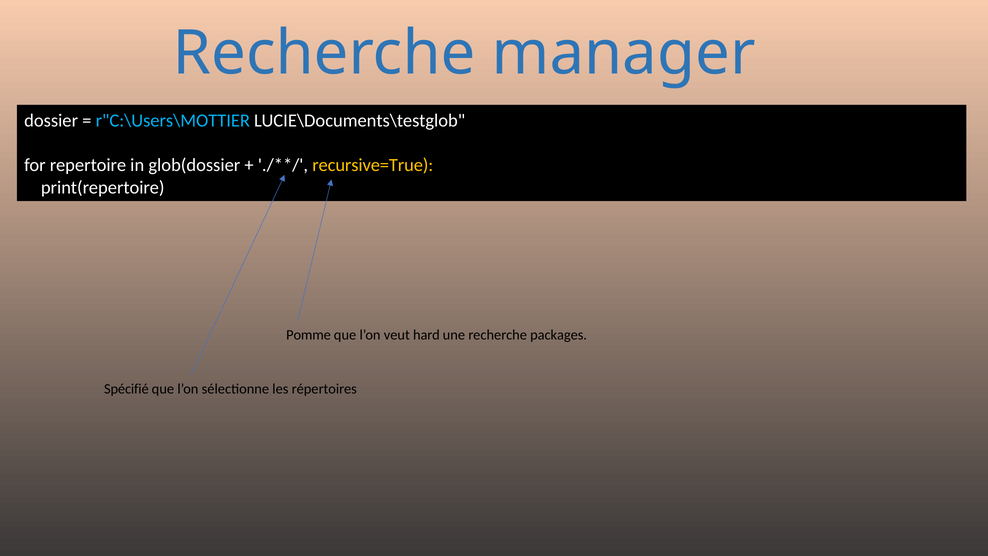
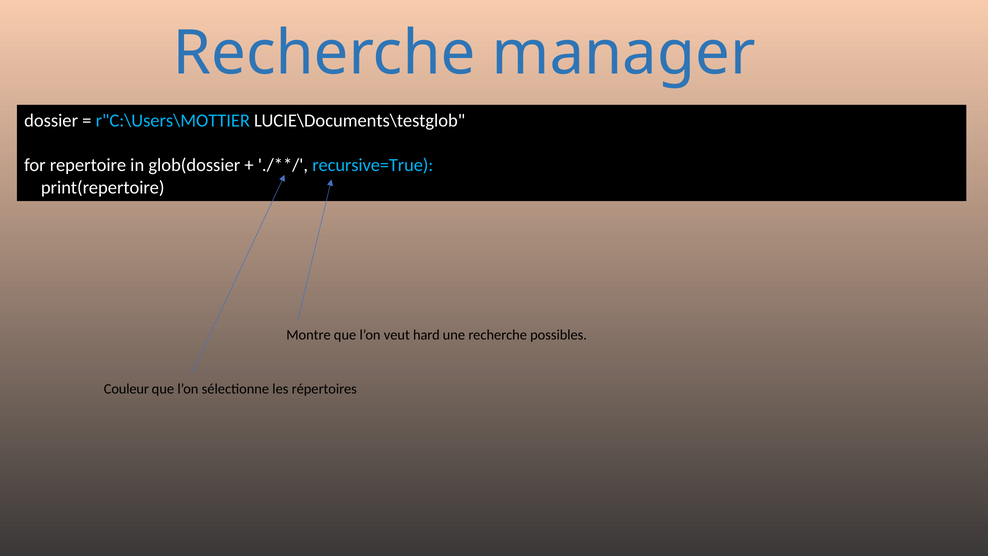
recursive=True colour: yellow -> light blue
Pomme: Pomme -> Montre
packages: packages -> possibles
Spécifié: Spécifié -> Couleur
